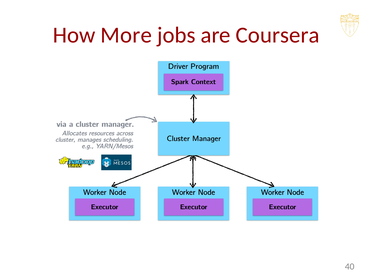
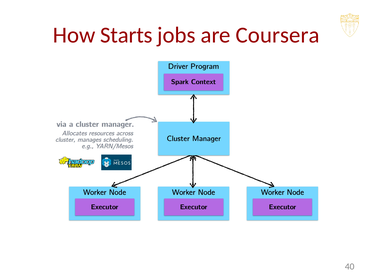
More: More -> Starts
